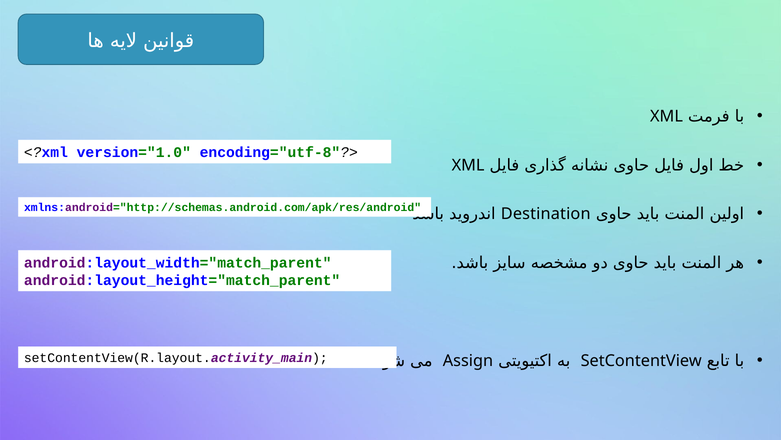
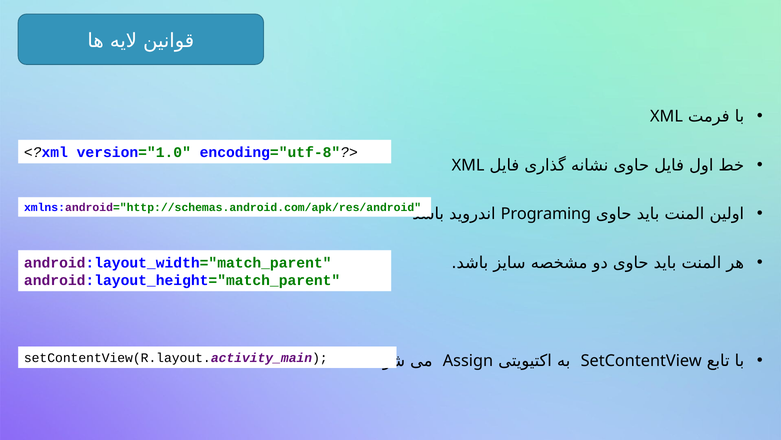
Destination: Destination -> Programing
